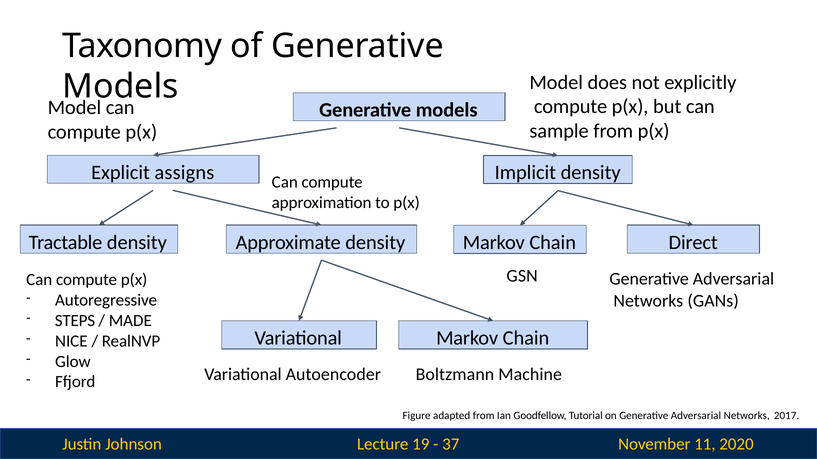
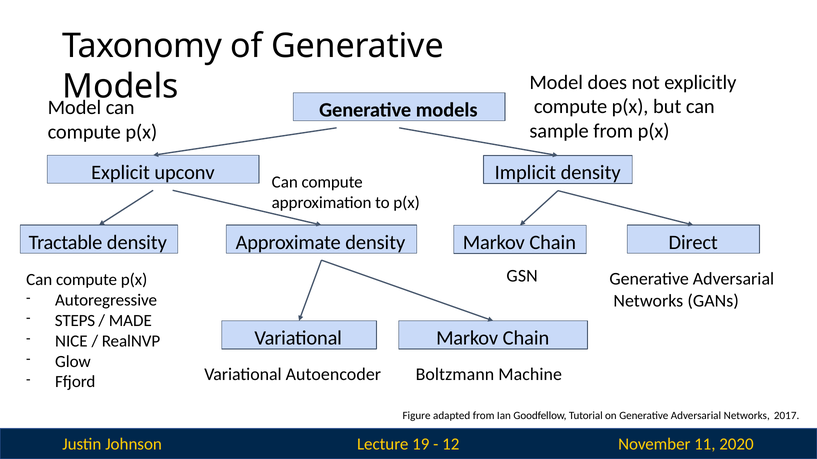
assigns: assigns -> upconv
37: 37 -> 12
